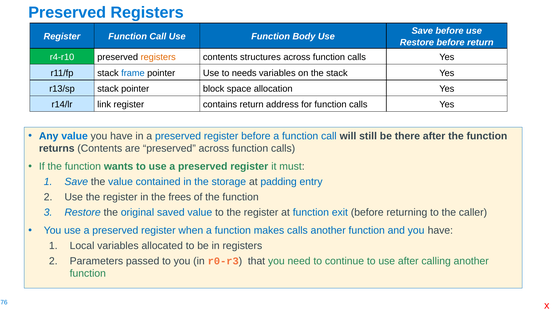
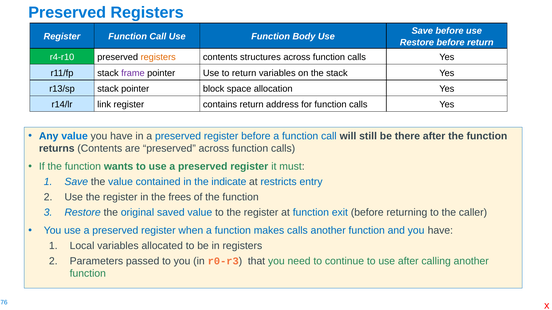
frame colour: blue -> purple
to needs: needs -> return
storage: storage -> indicate
padding: padding -> restricts
